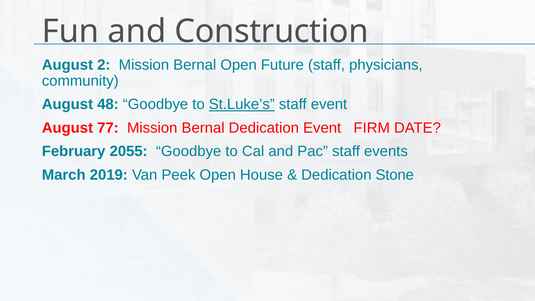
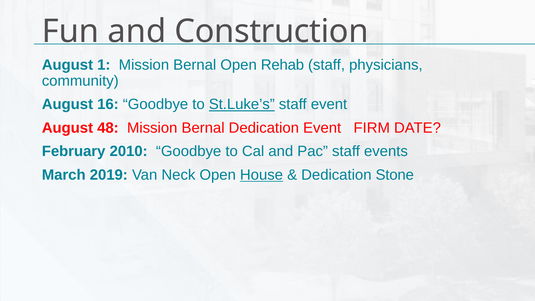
2: 2 -> 1
Future: Future -> Rehab
48: 48 -> 16
77: 77 -> 48
2055: 2055 -> 2010
Peek: Peek -> Neck
House underline: none -> present
